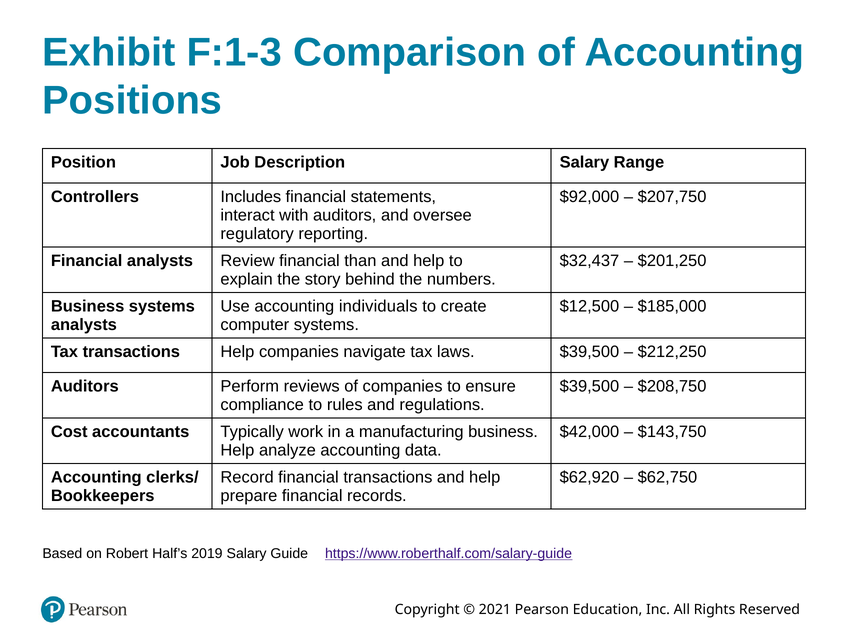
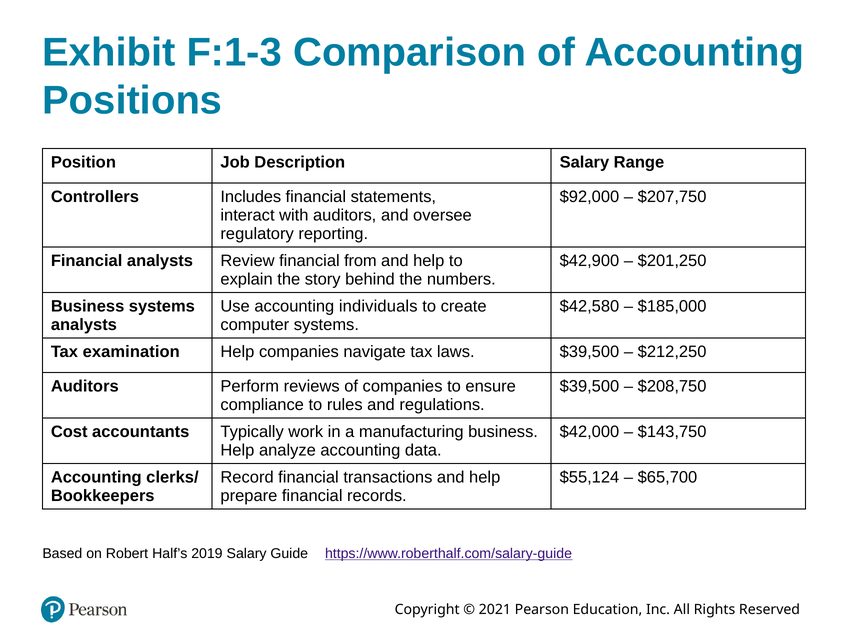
than: than -> from
$32,437: $32,437 -> $42,900
$12,500: $12,500 -> $42,580
Tax transactions: transactions -> examination
$62,920: $62,920 -> $55,124
$62,750: $62,750 -> $65,700
